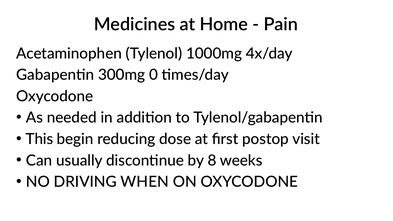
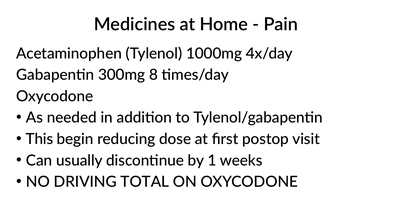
0: 0 -> 8
8: 8 -> 1
WHEN: WHEN -> TOTAL
